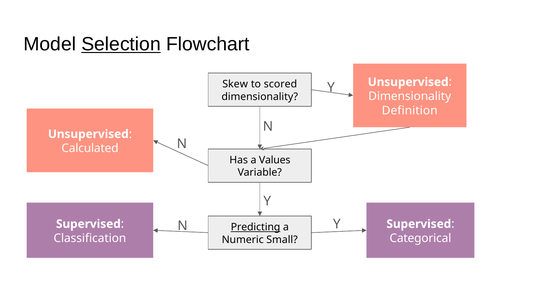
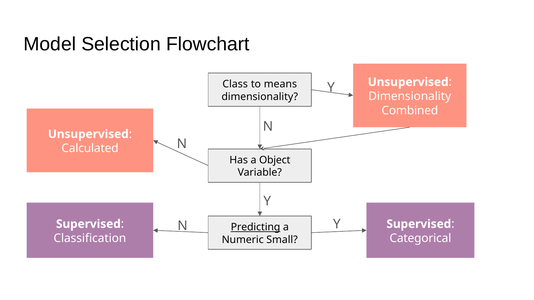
Selection underline: present -> none
Skew: Skew -> Class
scored: scored -> means
Definition: Definition -> Combined
Values: Values -> Object
